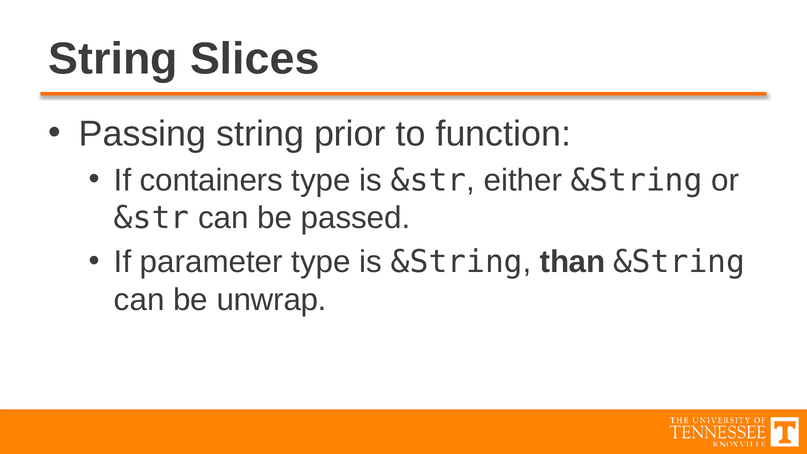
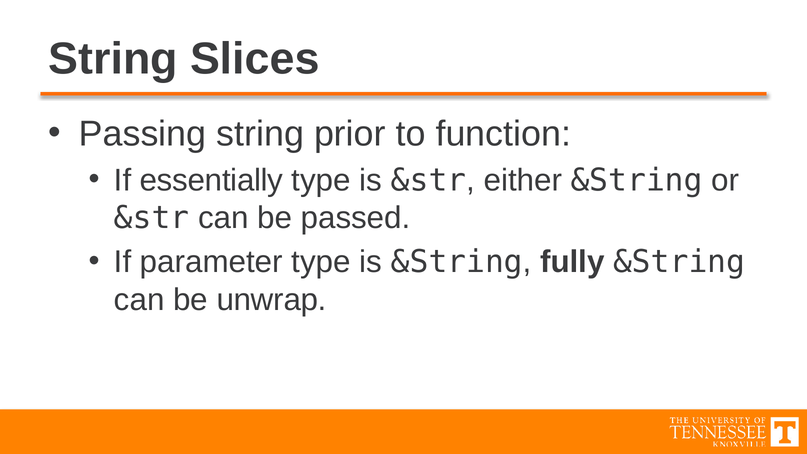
containers: containers -> essentially
than: than -> fully
